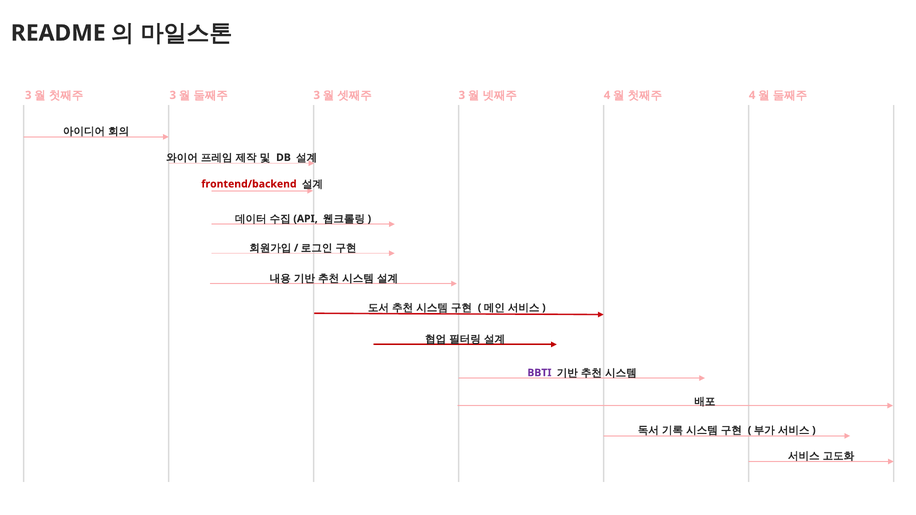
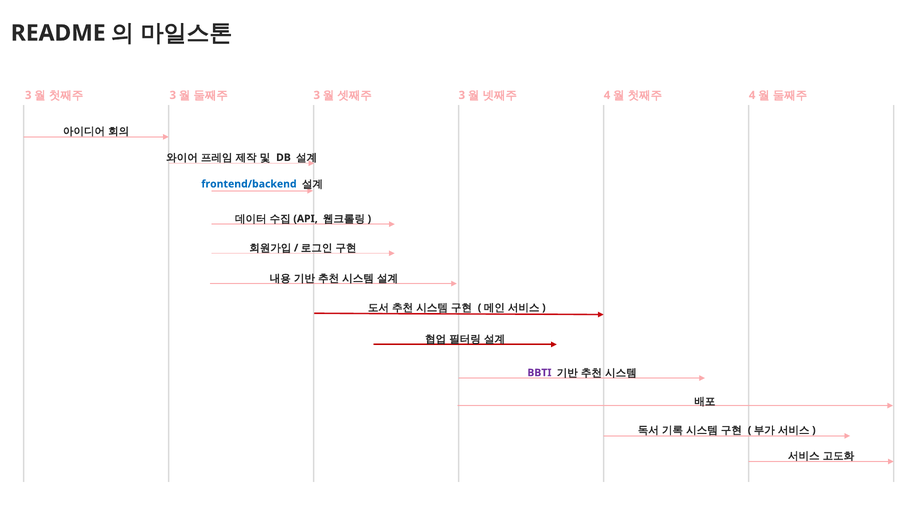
frontend/backend colour: red -> blue
